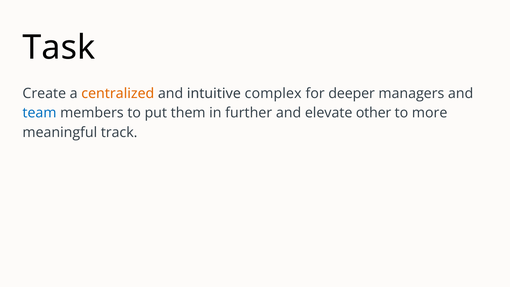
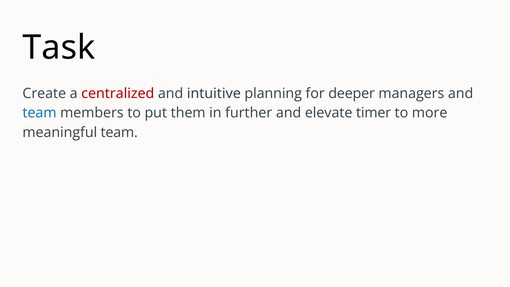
centralized colour: orange -> red
complex: complex -> planning
other: other -> timer
meaningful track: track -> team
